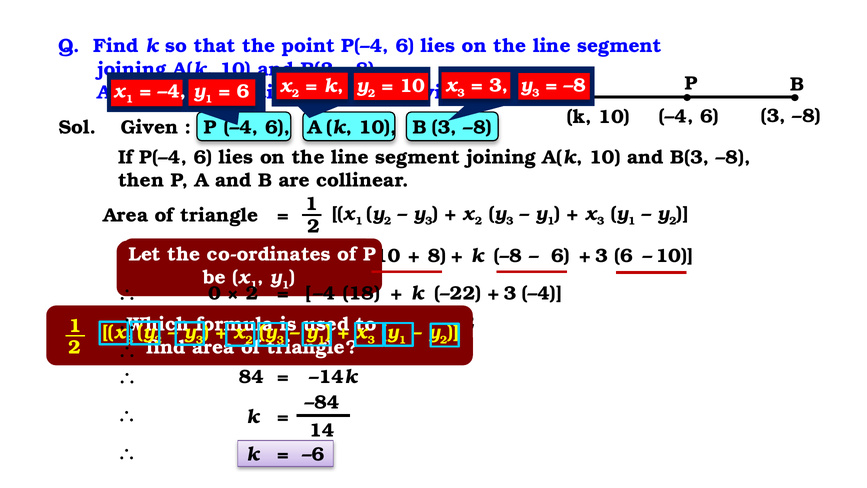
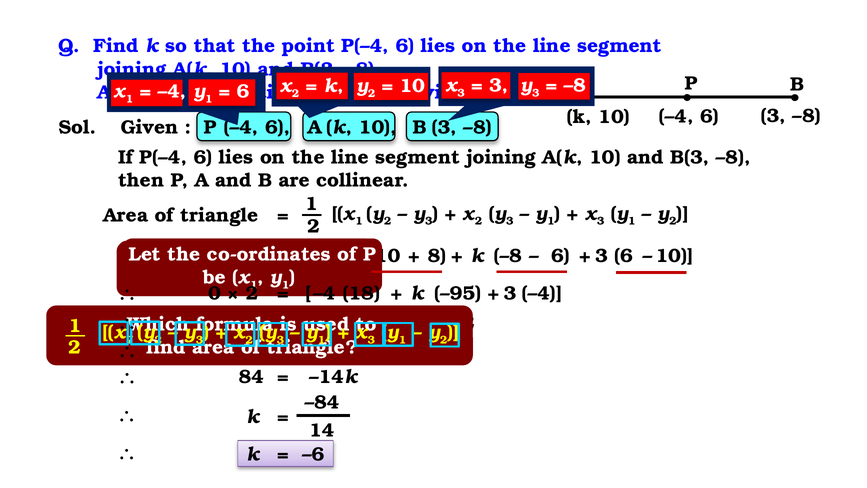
–22: –22 -> –95
3 at (130, 340): 3 -> 7
